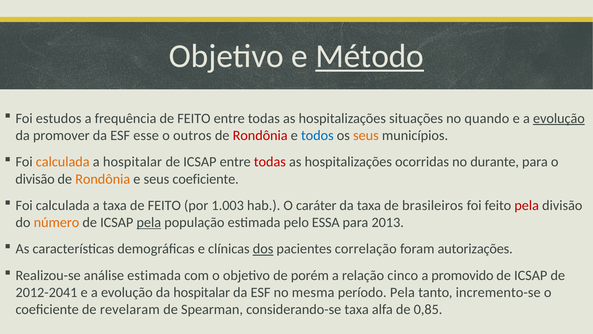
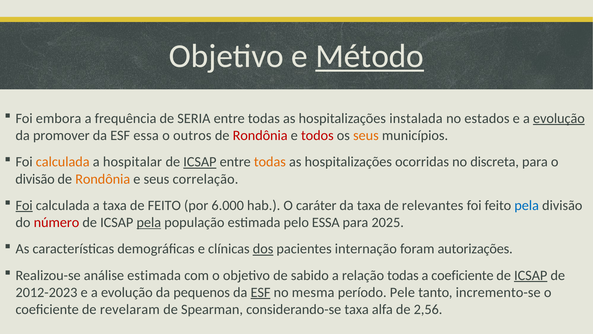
estudos: estudos -> embora
frequência de FEITO: FEITO -> SERIA
situações: situações -> instalada
quando: quando -> estados
ESF esse: esse -> essa
todos colour: blue -> red
ICSAP at (200, 162) underline: none -> present
todas at (270, 162) colour: red -> orange
durante: durante -> discreta
seus coeficiente: coeficiente -> correlação
Foi at (24, 205) underline: none -> present
1.003: 1.003 -> 6.000
brasileiros: brasileiros -> relevantes
pela at (527, 205) colour: red -> blue
número colour: orange -> red
2013: 2013 -> 2025
correlação: correlação -> internação
porém: porém -> sabido
relação cinco: cinco -> todas
a promovido: promovido -> coeficiente
ICSAP at (531, 275) underline: none -> present
2012-2041: 2012-2041 -> 2012-2023
da hospitalar: hospitalar -> pequenos
ESF at (261, 292) underline: none -> present
período Pela: Pela -> Pele
0,85: 0,85 -> 2,56
